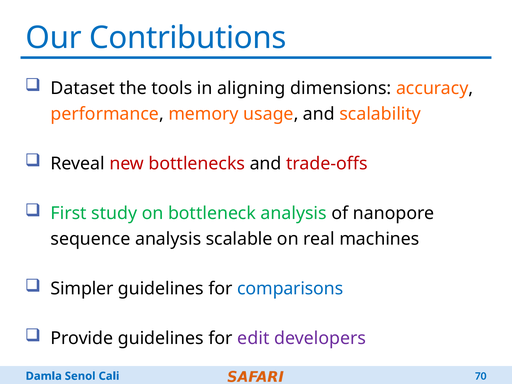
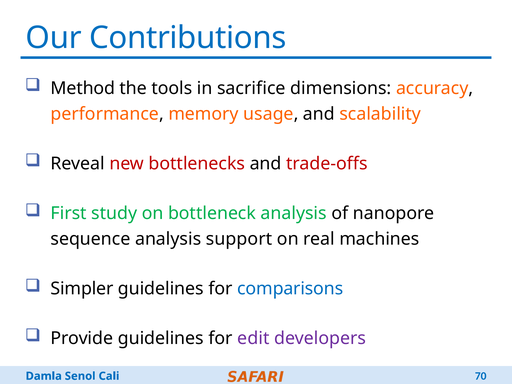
Dataset: Dataset -> Method
aligning: aligning -> sacrifice
scalable: scalable -> support
